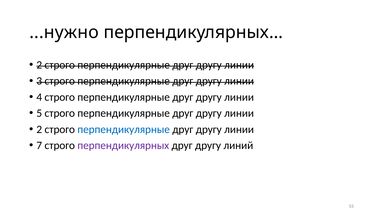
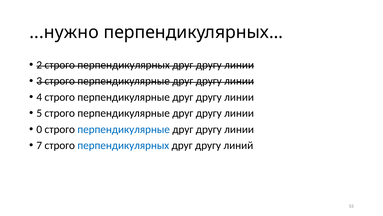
перпендикулярные at (124, 65): перпендикулярные -> перпендикулярных
2 at (39, 129): 2 -> 0
перпендикулярных at (123, 145) colour: purple -> blue
